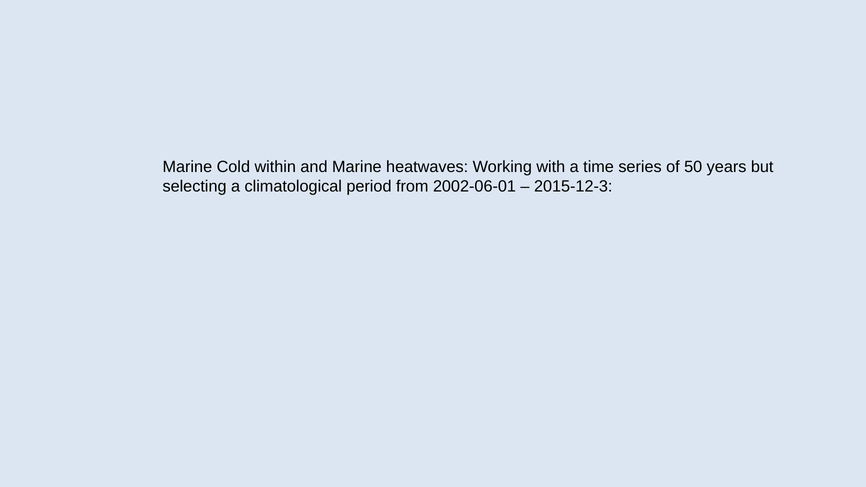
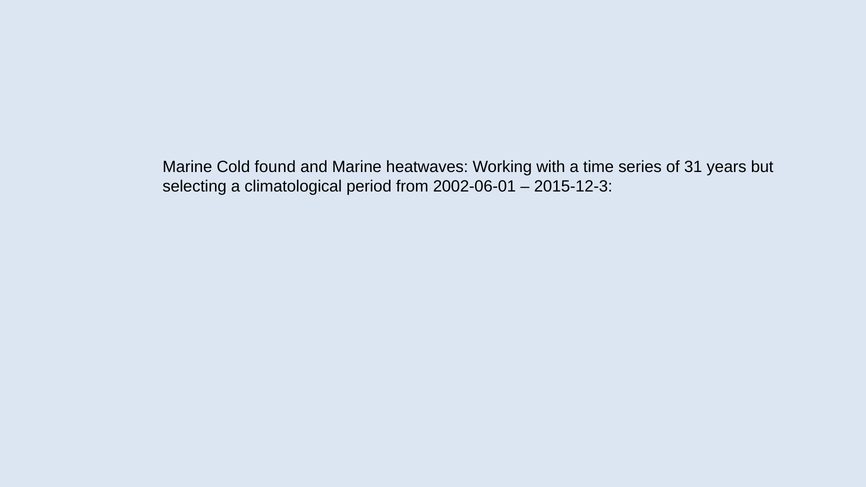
within: within -> found
50: 50 -> 31
